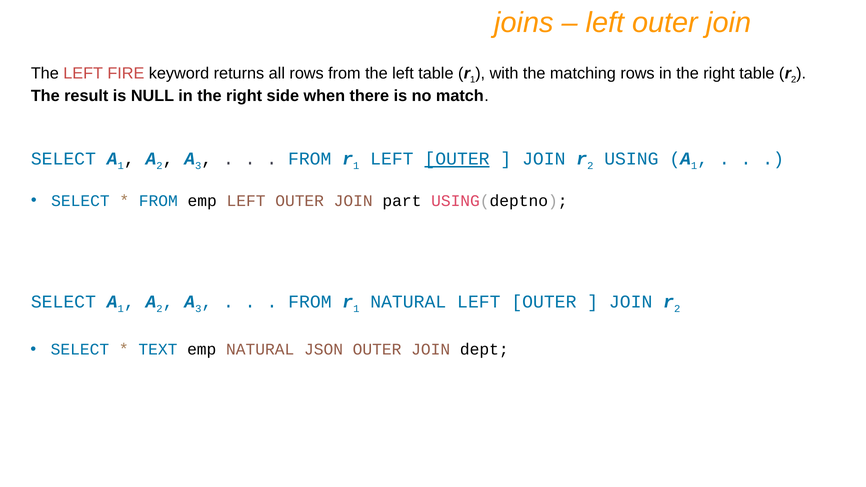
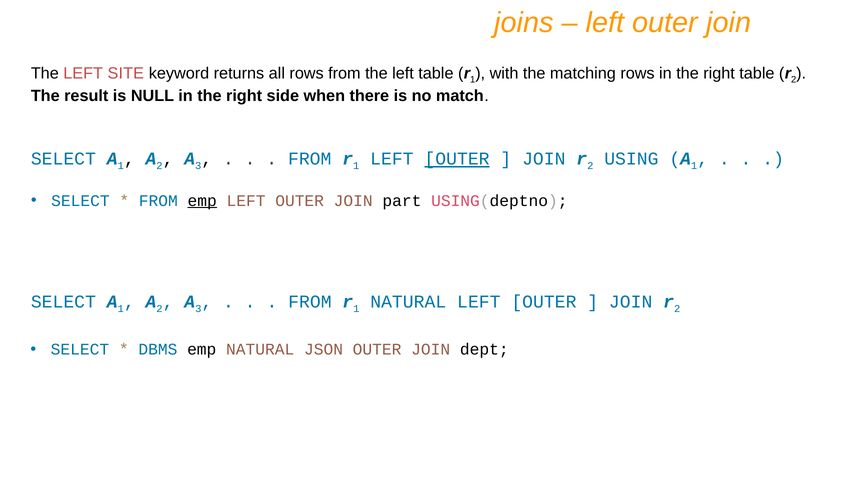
FIRE: FIRE -> SITE
emp at (202, 201) underline: none -> present
TEXT: TEXT -> DBMS
